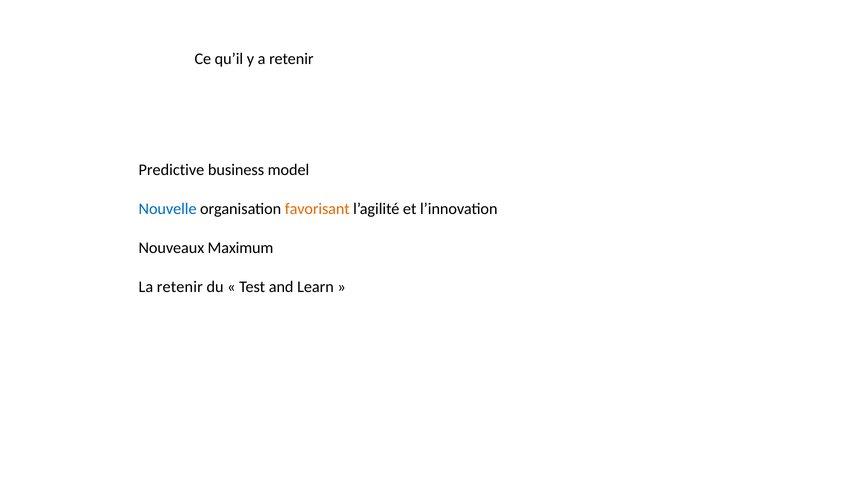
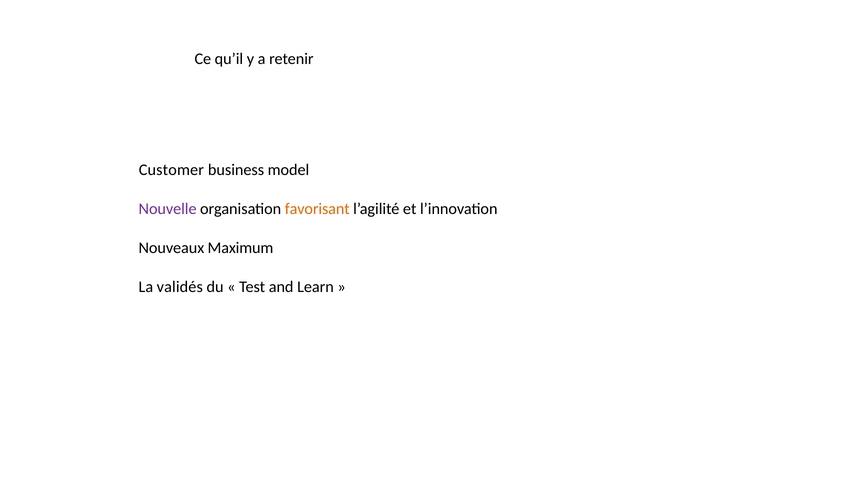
Predictive: Predictive -> Customer
Nouvelle colour: blue -> purple
La retenir: retenir -> validés
